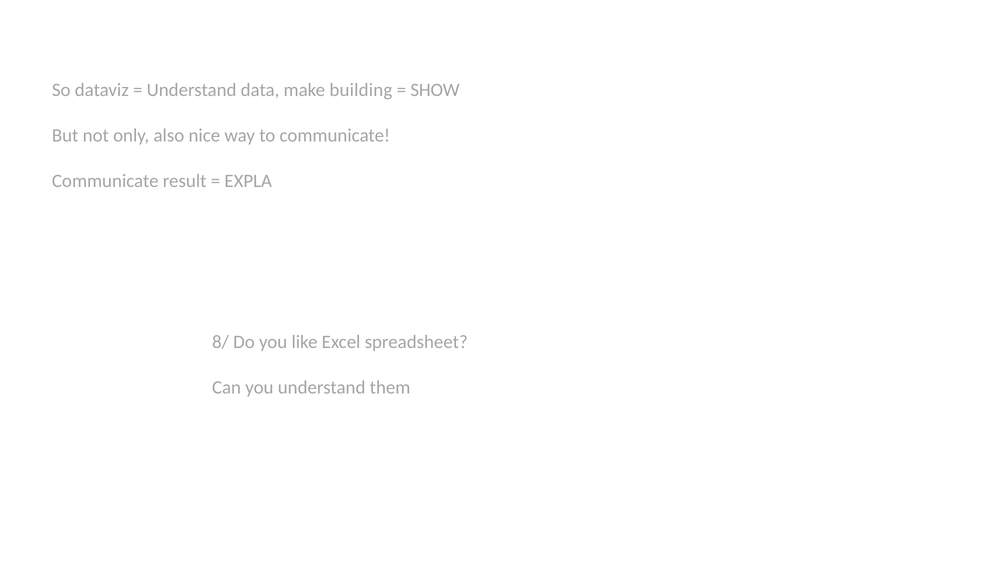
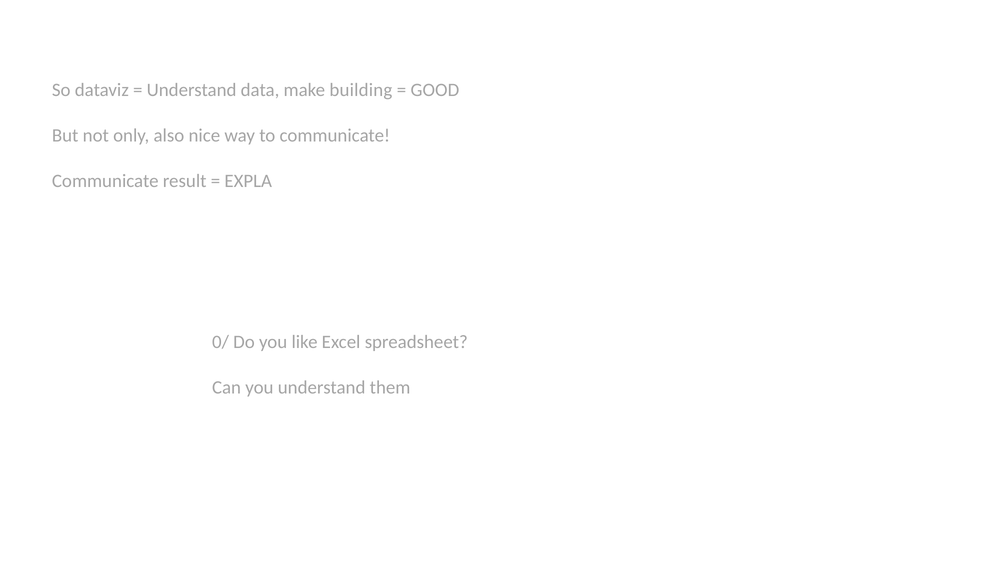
SHOW: SHOW -> GOOD
8/: 8/ -> 0/
